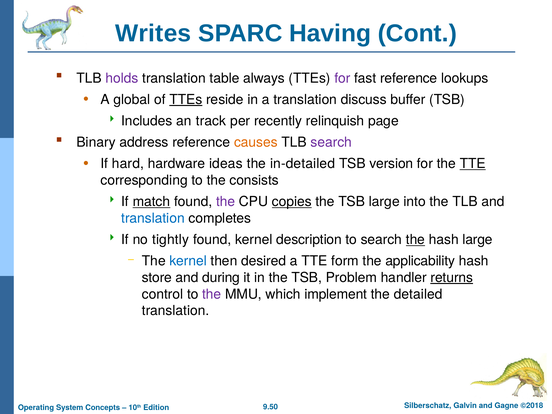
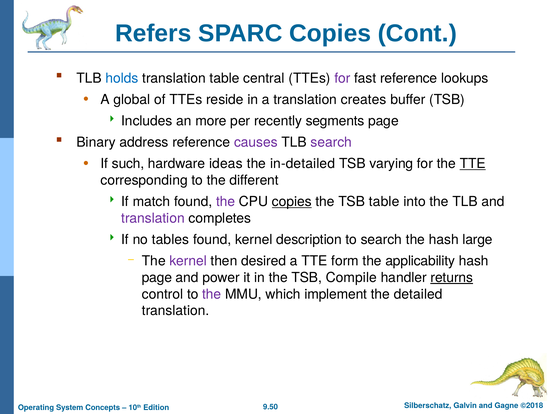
Writes: Writes -> Refers
SPARC Having: Having -> Copies
holds colour: purple -> blue
always: always -> central
TTEs at (186, 100) underline: present -> none
discuss: discuss -> creates
track: track -> more
relinquish: relinquish -> segments
causes colour: orange -> purple
hard: hard -> such
version: version -> varying
consists: consists -> different
match underline: present -> none
TSB large: large -> table
translation at (153, 218) colour: blue -> purple
tightly: tightly -> tables
the at (415, 240) underline: present -> none
kernel at (188, 261) colour: blue -> purple
store at (157, 278): store -> page
during: during -> power
Problem: Problem -> Compile
